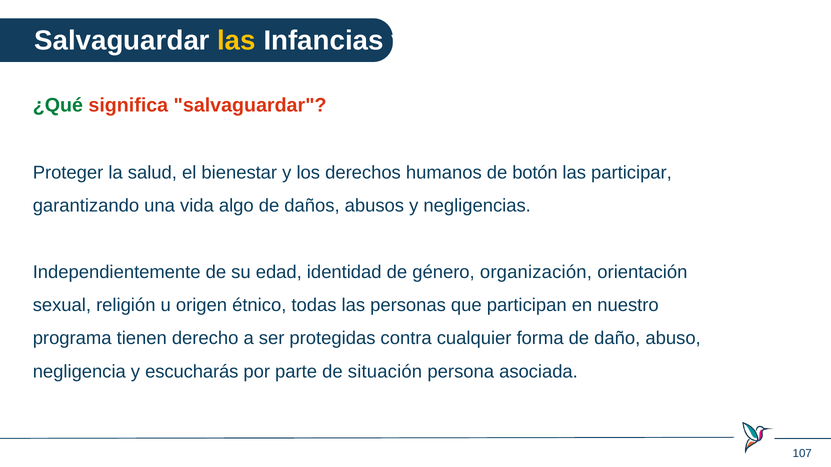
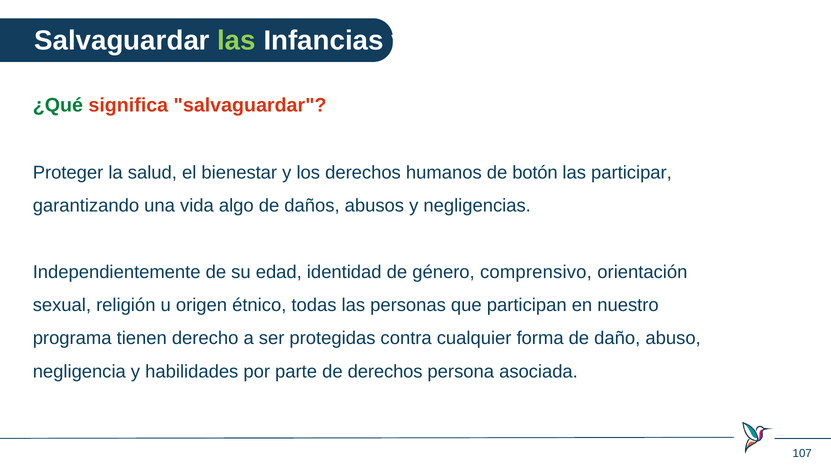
las at (237, 41) colour: yellow -> light green
organización: organización -> comprensivo
escucharás: escucharás -> habilidades
de situación: situación -> derechos
